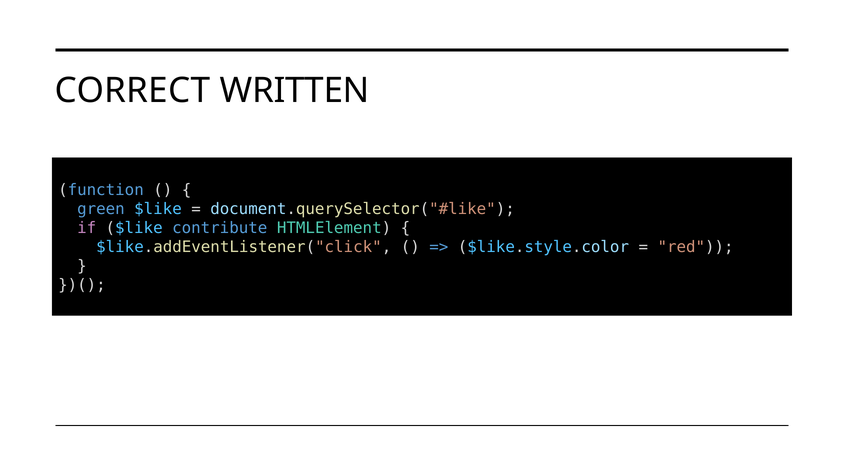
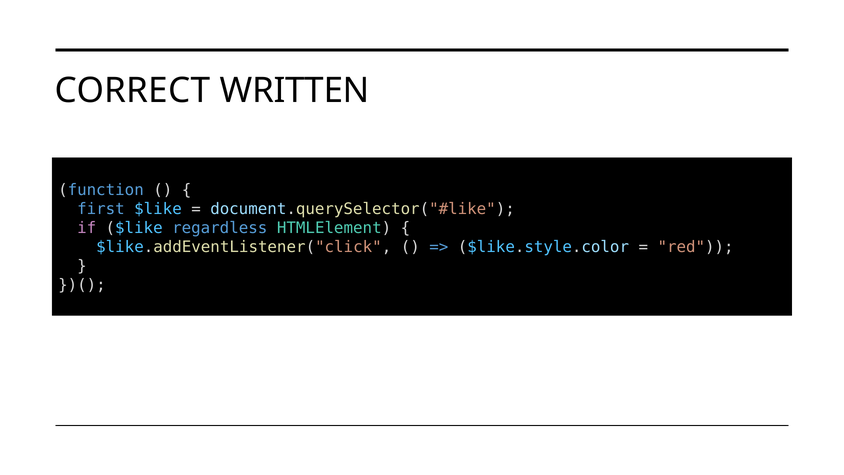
green: green -> first
contribute: contribute -> regardless
